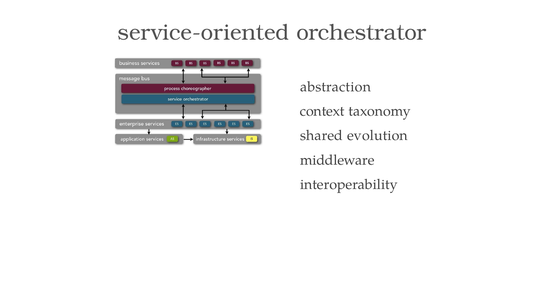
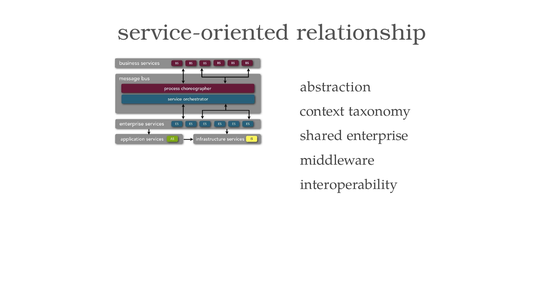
orchestrator: orchestrator -> relationship
evolution: evolution -> enterprise
